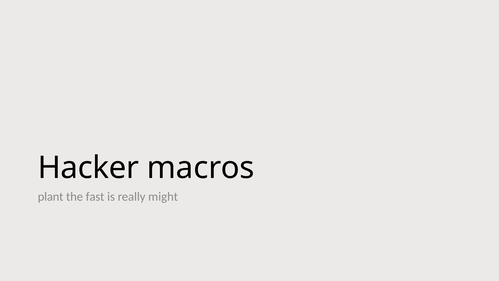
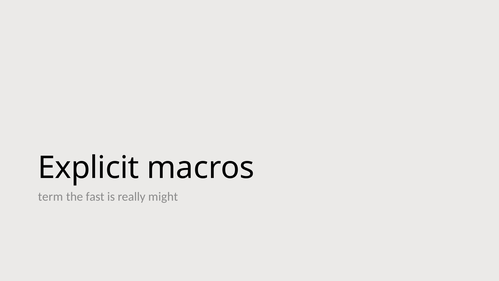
Hacker: Hacker -> Explicit
plant: plant -> term
